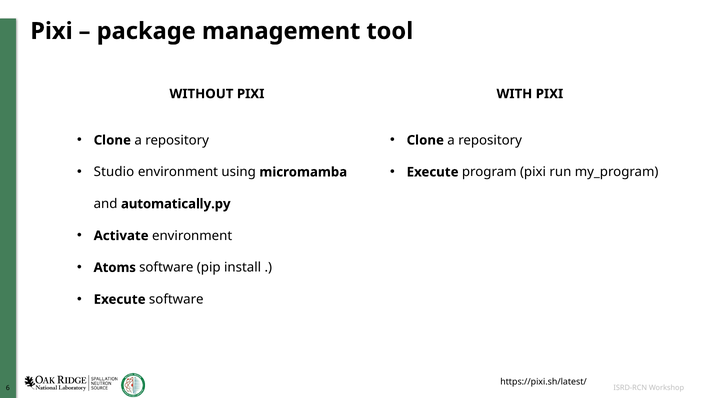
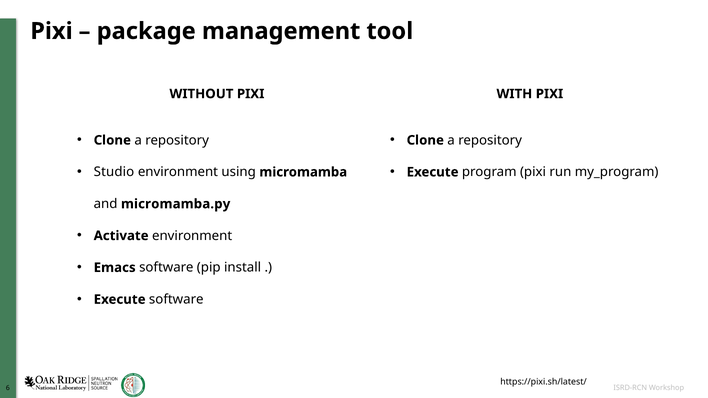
automatically.py: automatically.py -> micromamba.py
Atoms: Atoms -> Emacs
